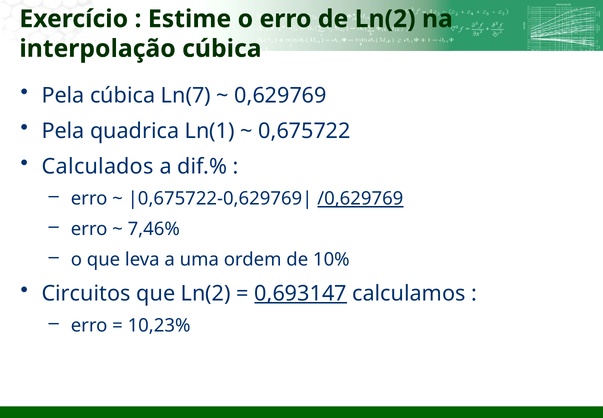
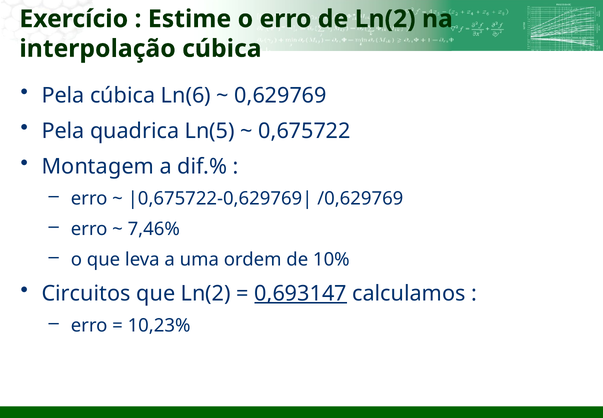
Ln(7: Ln(7 -> Ln(6
Ln(1: Ln(1 -> Ln(5
Calculados: Calculados -> Montagem
/0,629769 underline: present -> none
